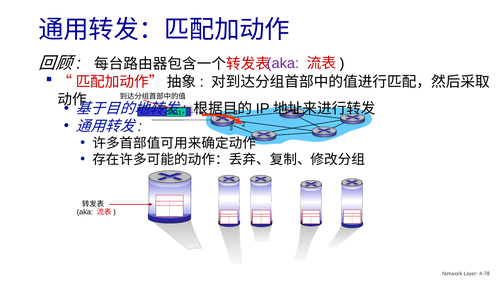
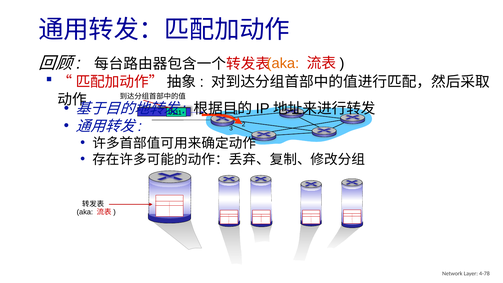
aka at (283, 63) colour: purple -> orange
